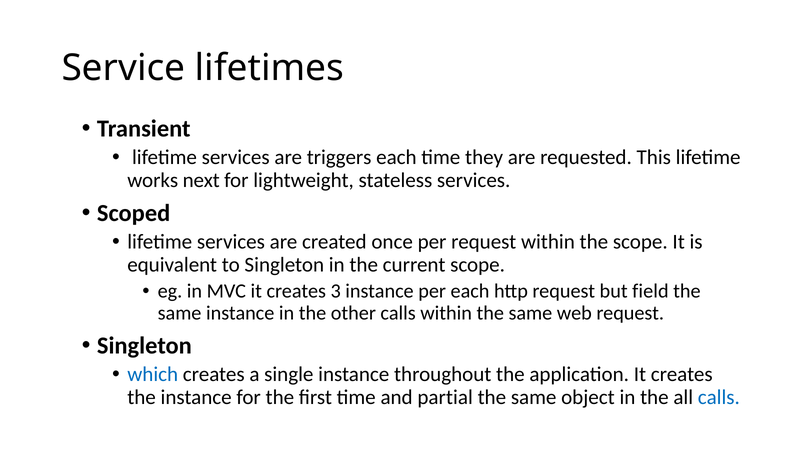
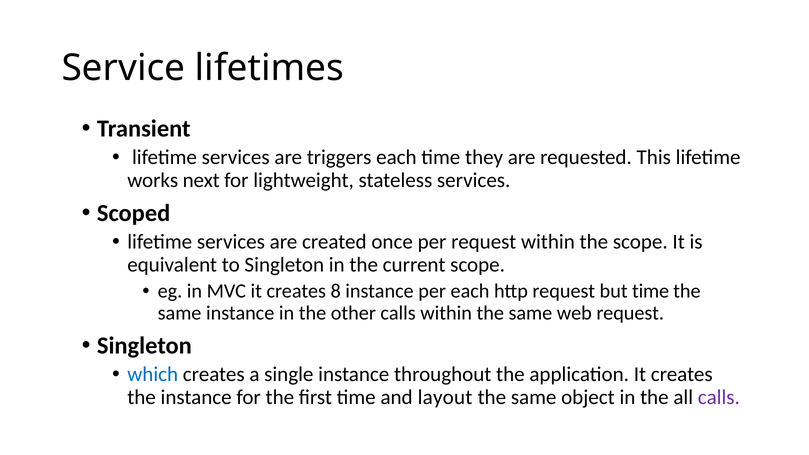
3: 3 -> 8
but field: field -> time
partial: partial -> layout
calls at (719, 397) colour: blue -> purple
